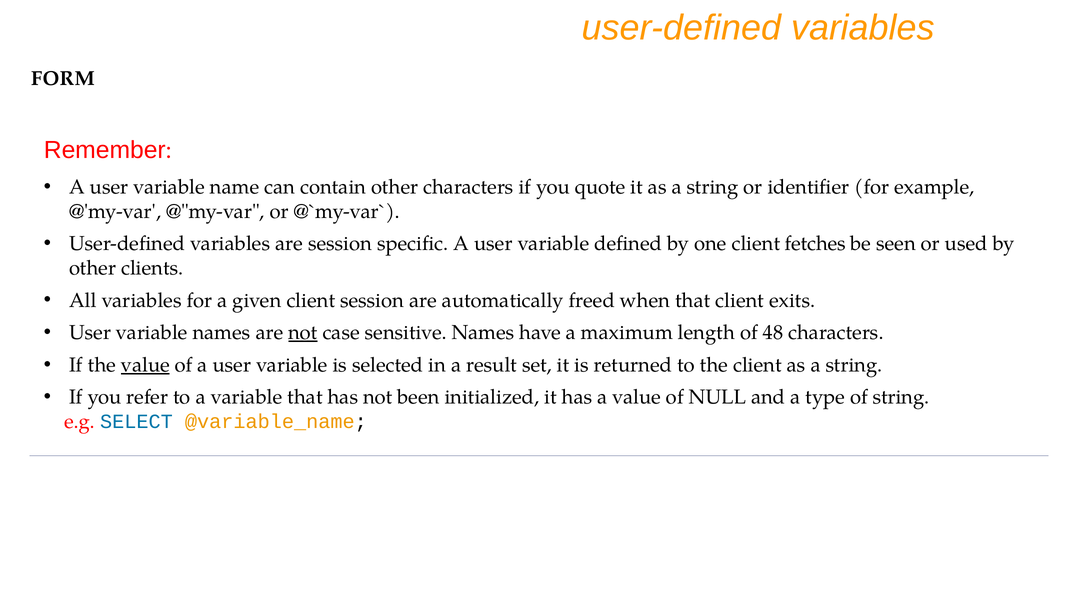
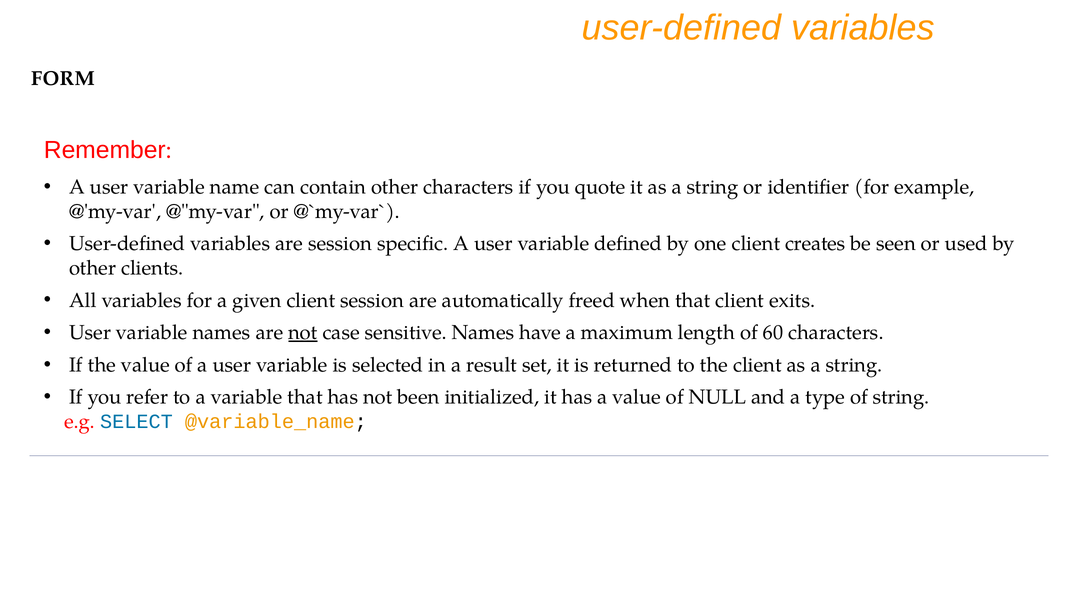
fetches: fetches -> creates
48: 48 -> 60
value at (145, 365) underline: present -> none
